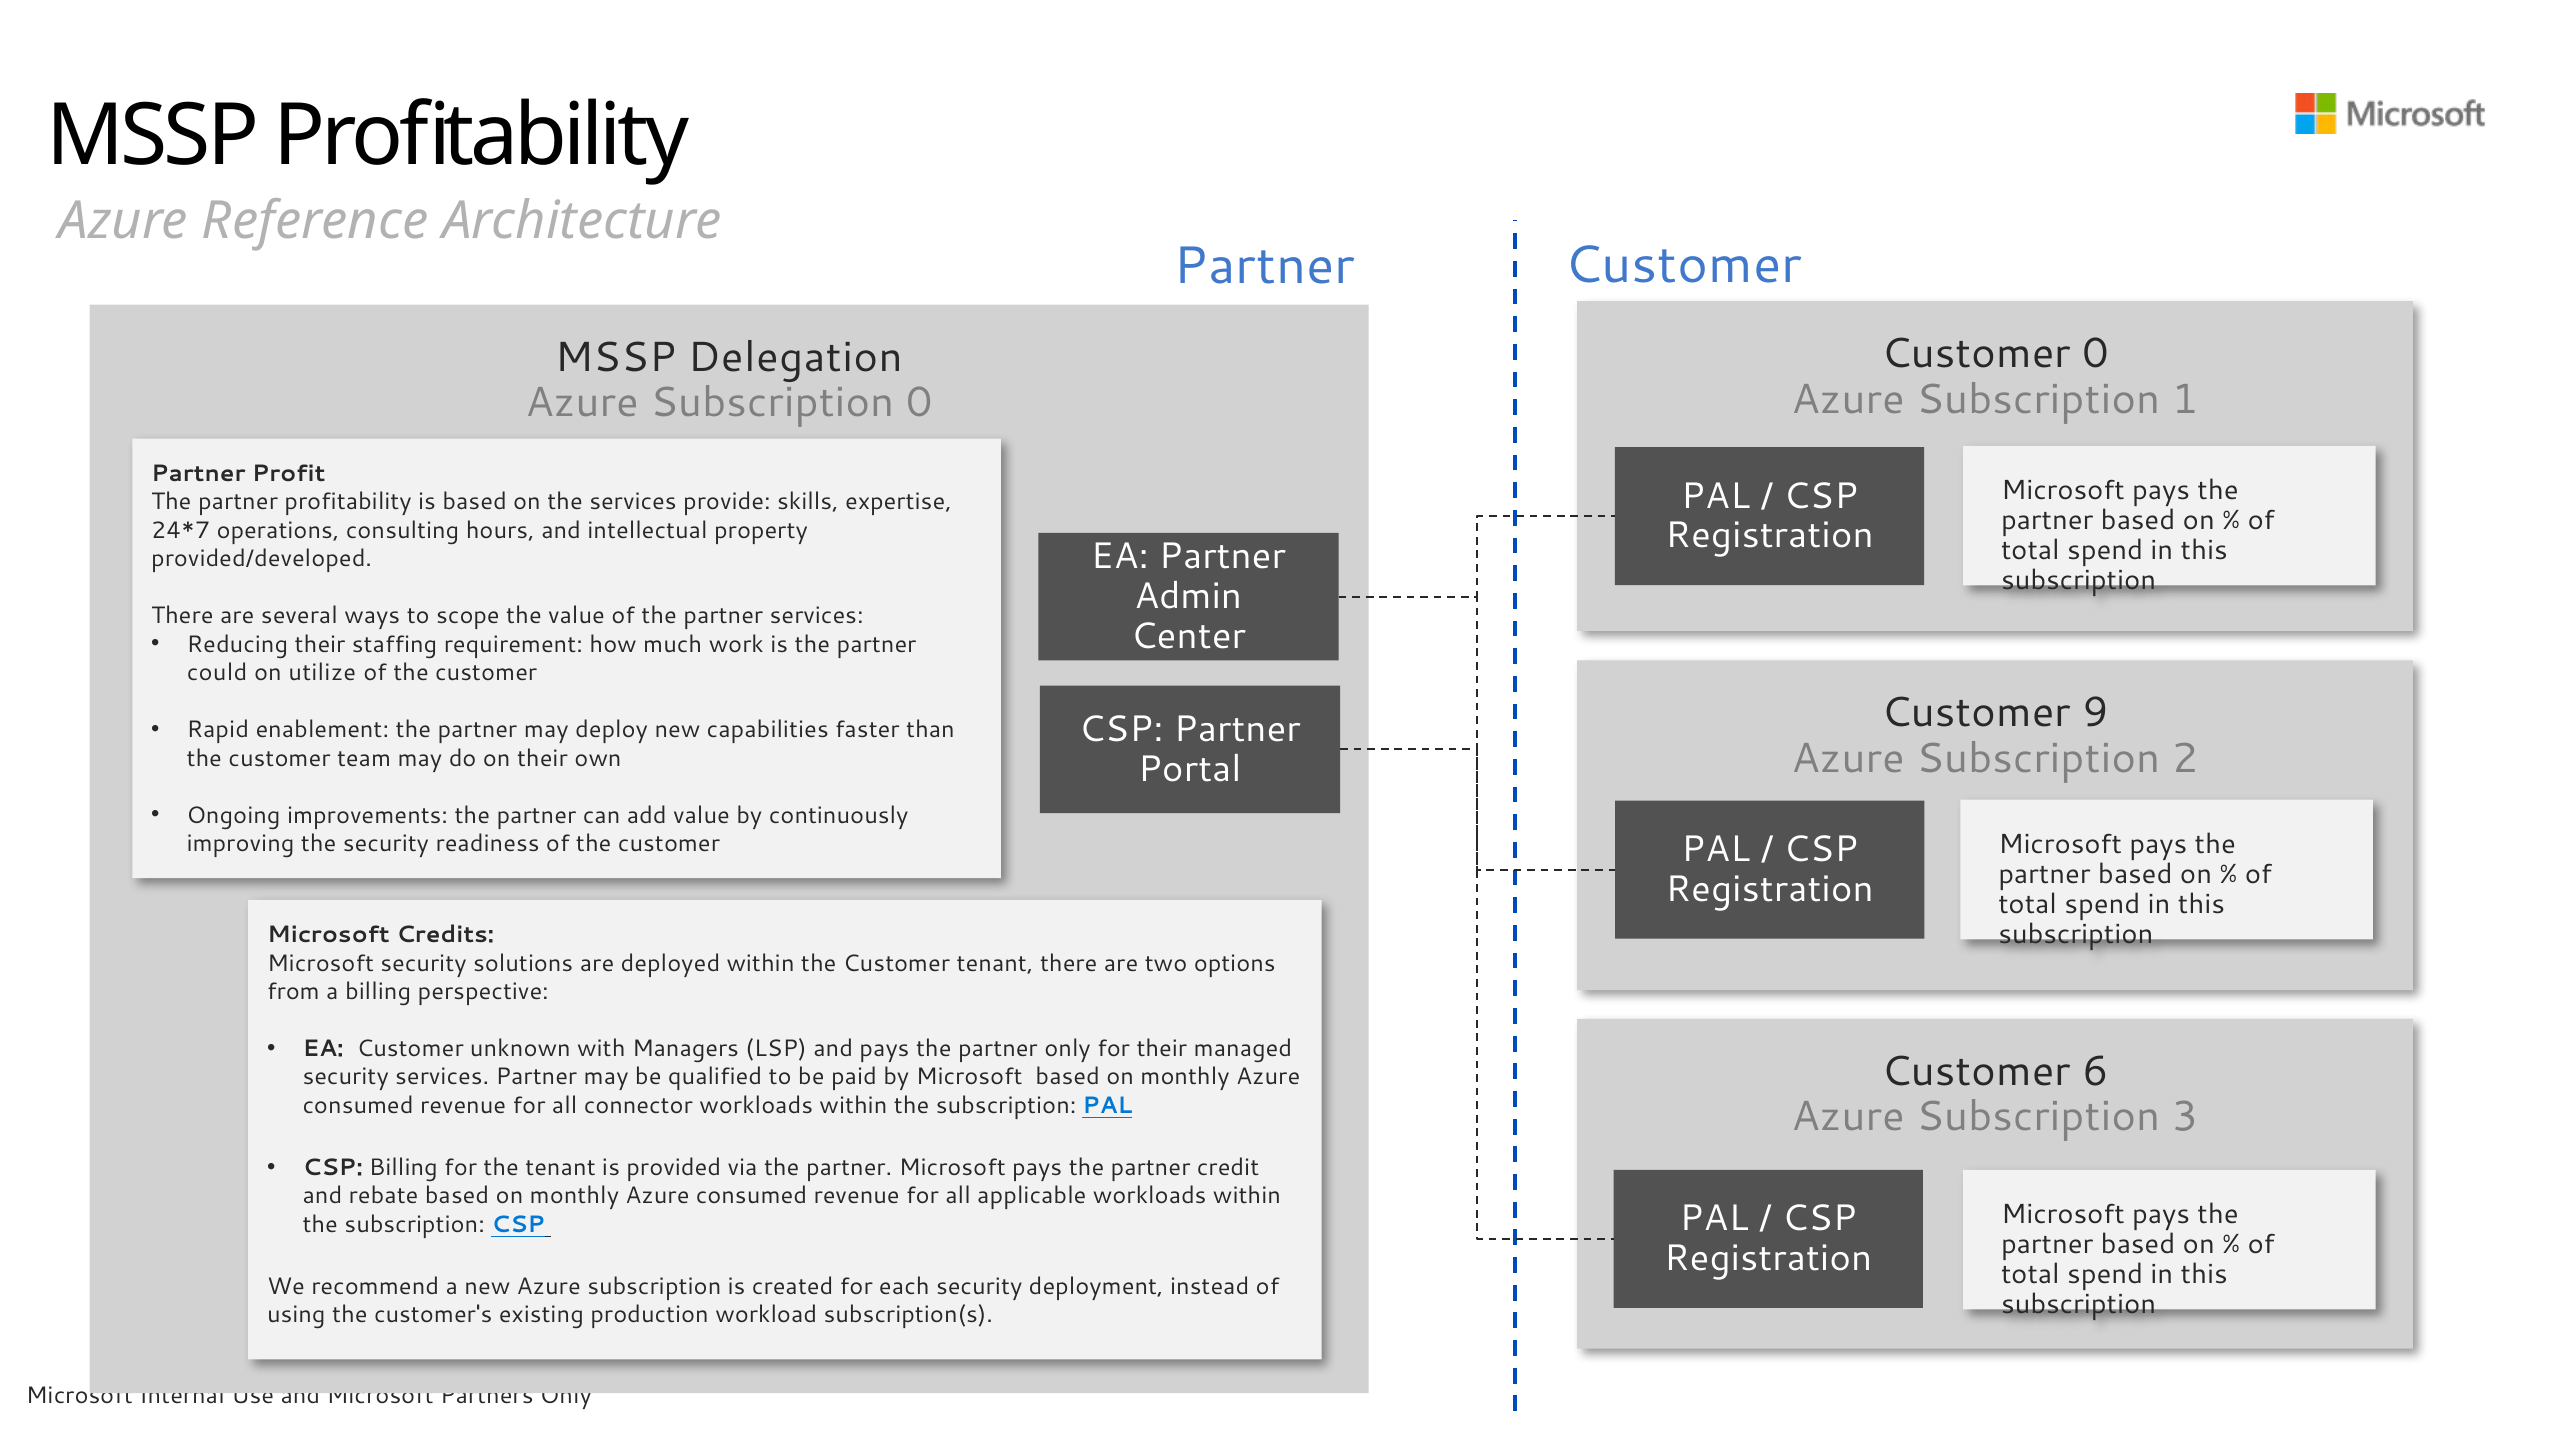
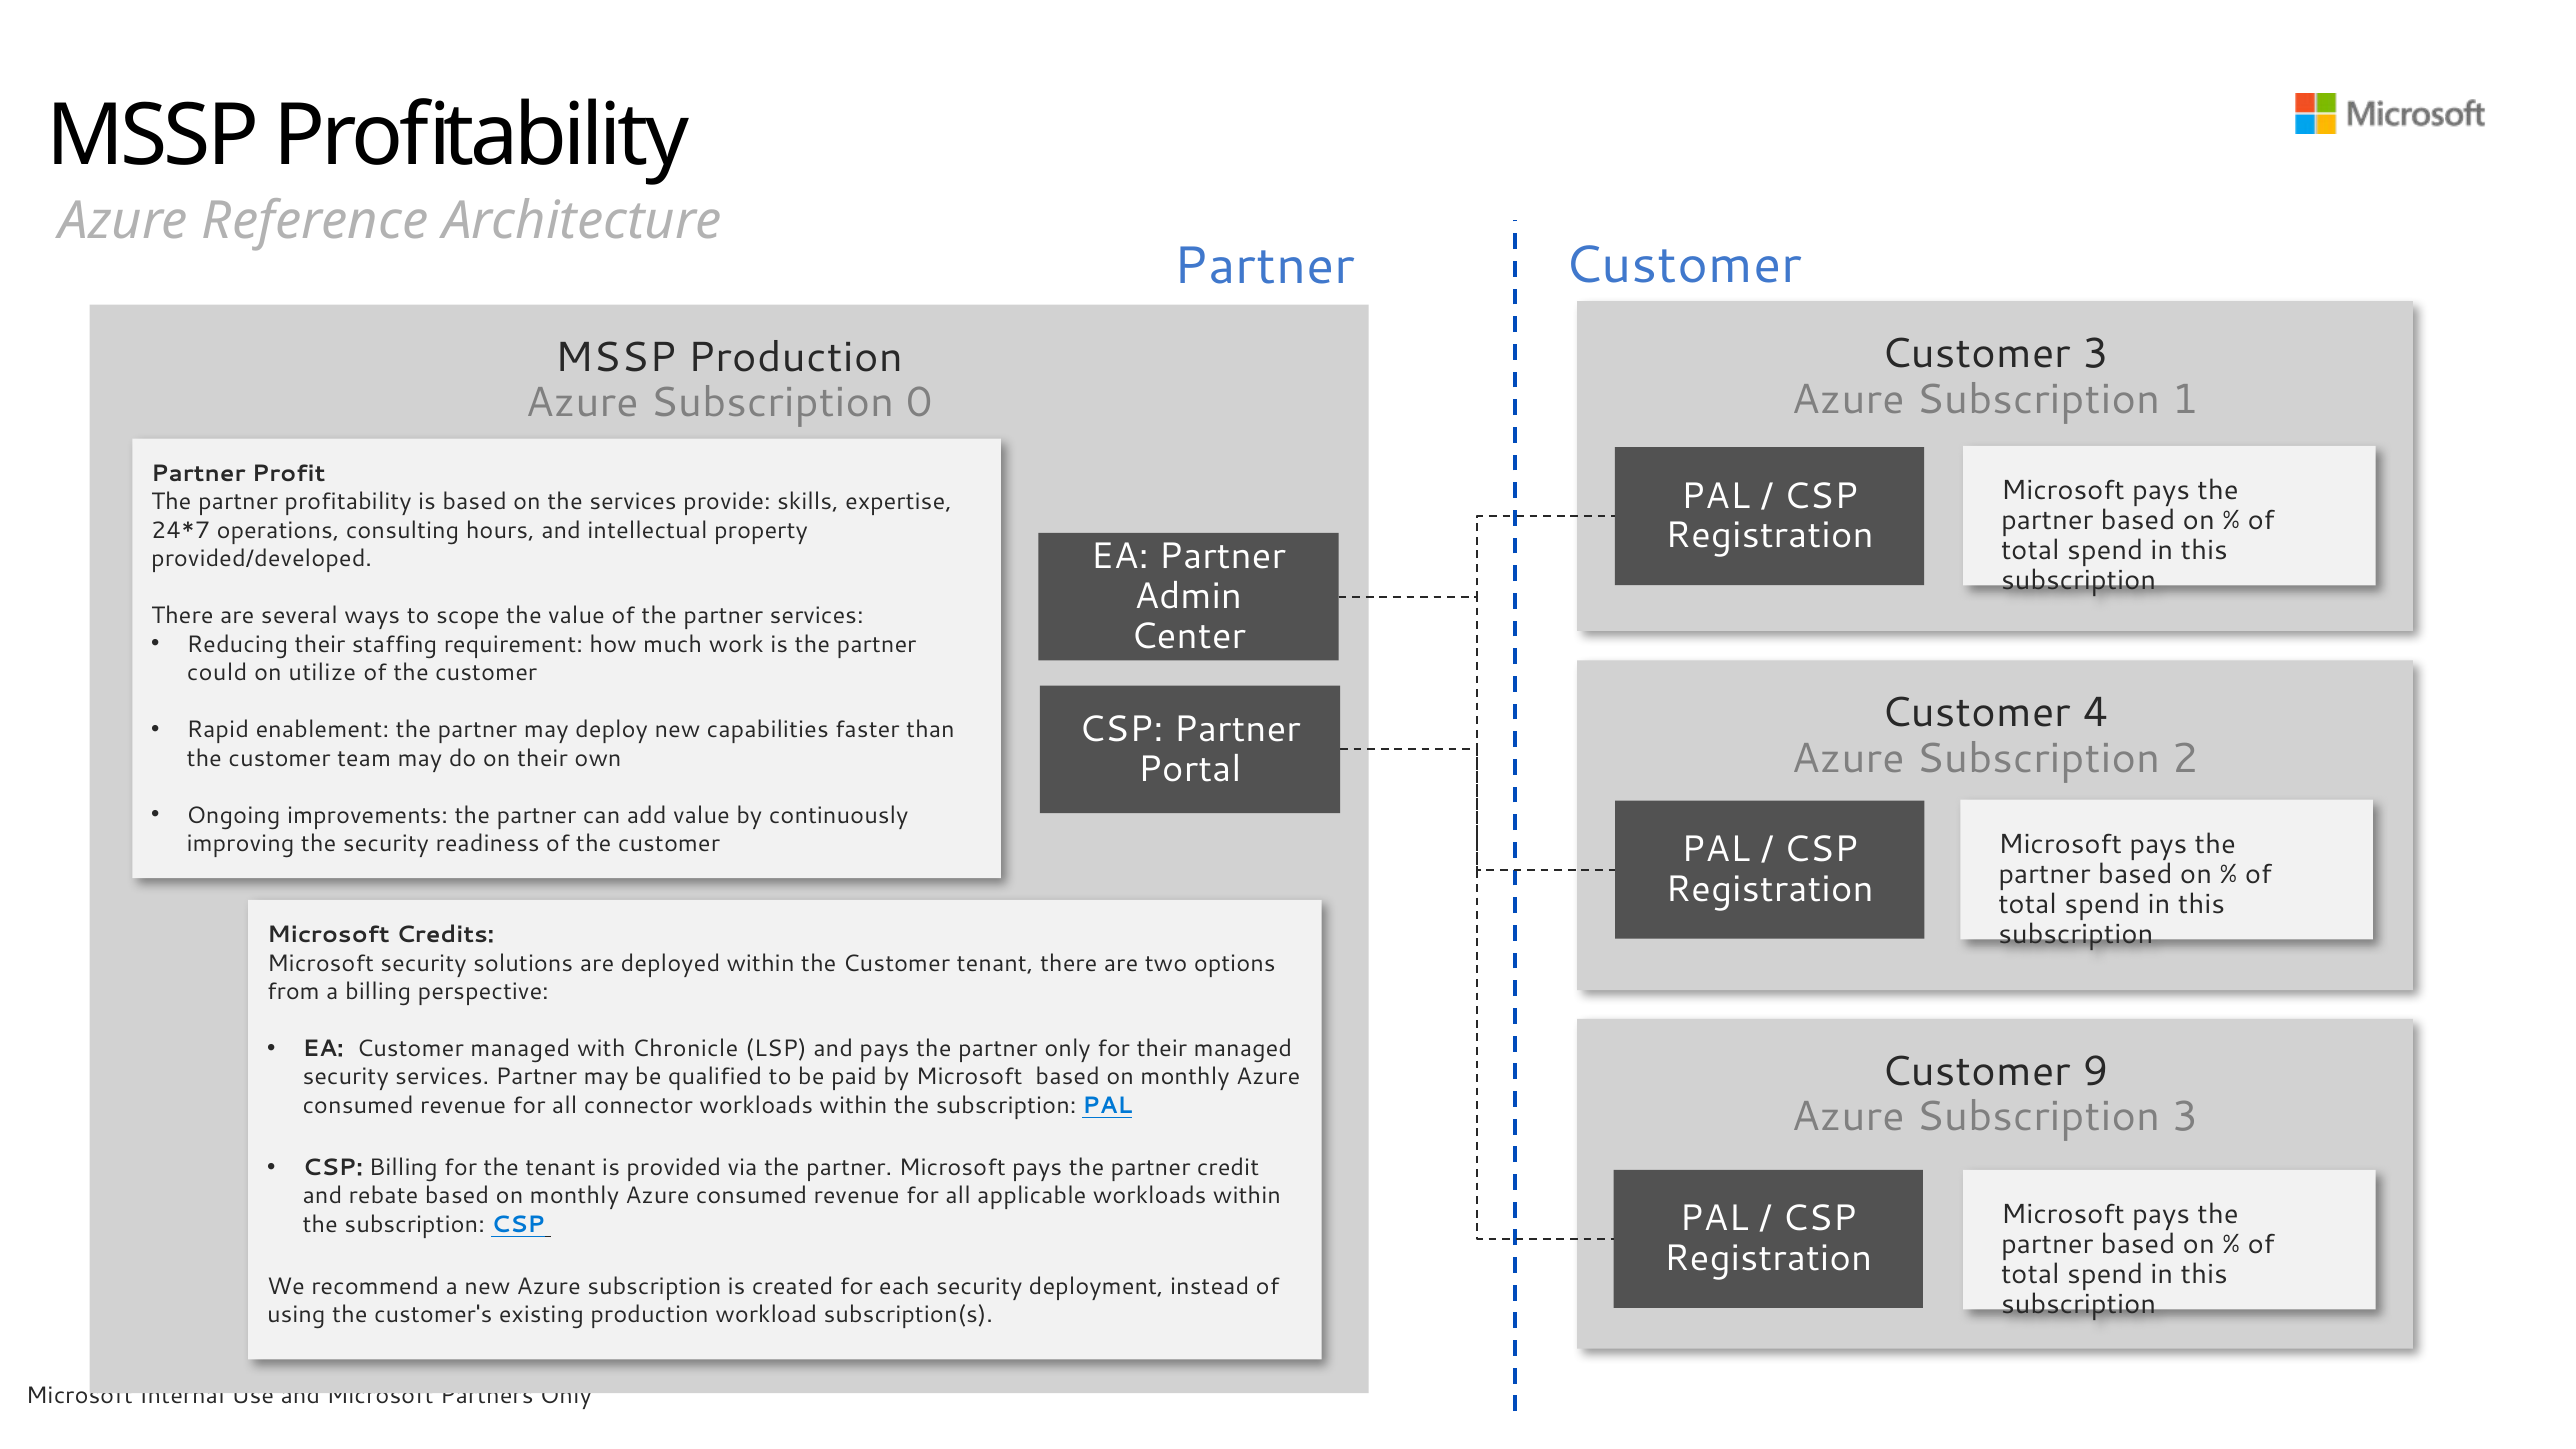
Customer 0: 0 -> 3
MSSP Delegation: Delegation -> Production
9: 9 -> 4
Customer unknown: unknown -> managed
Managers: Managers -> Chronicle
6: 6 -> 9
